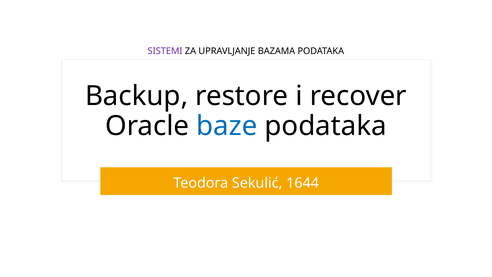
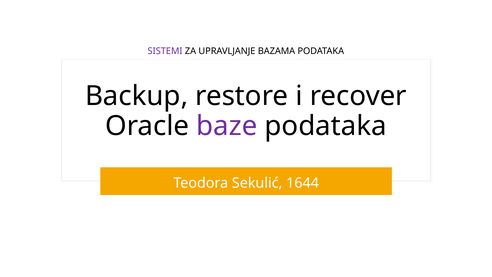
baze colour: blue -> purple
